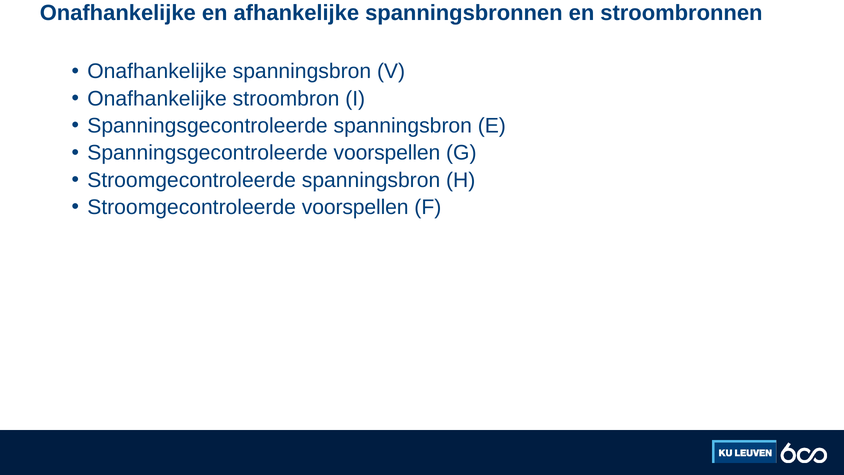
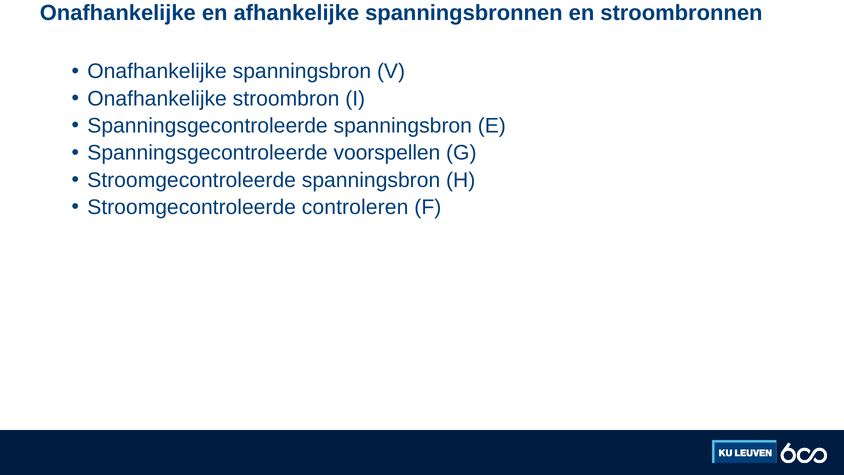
Stroomgecontroleerde voorspellen: voorspellen -> controleren
